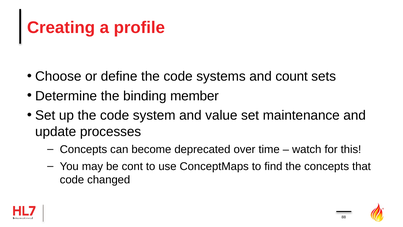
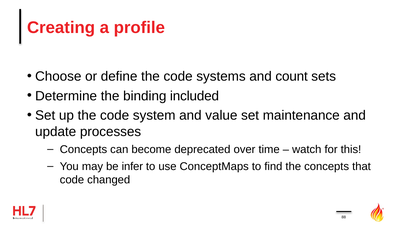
member: member -> included
cont: cont -> infer
